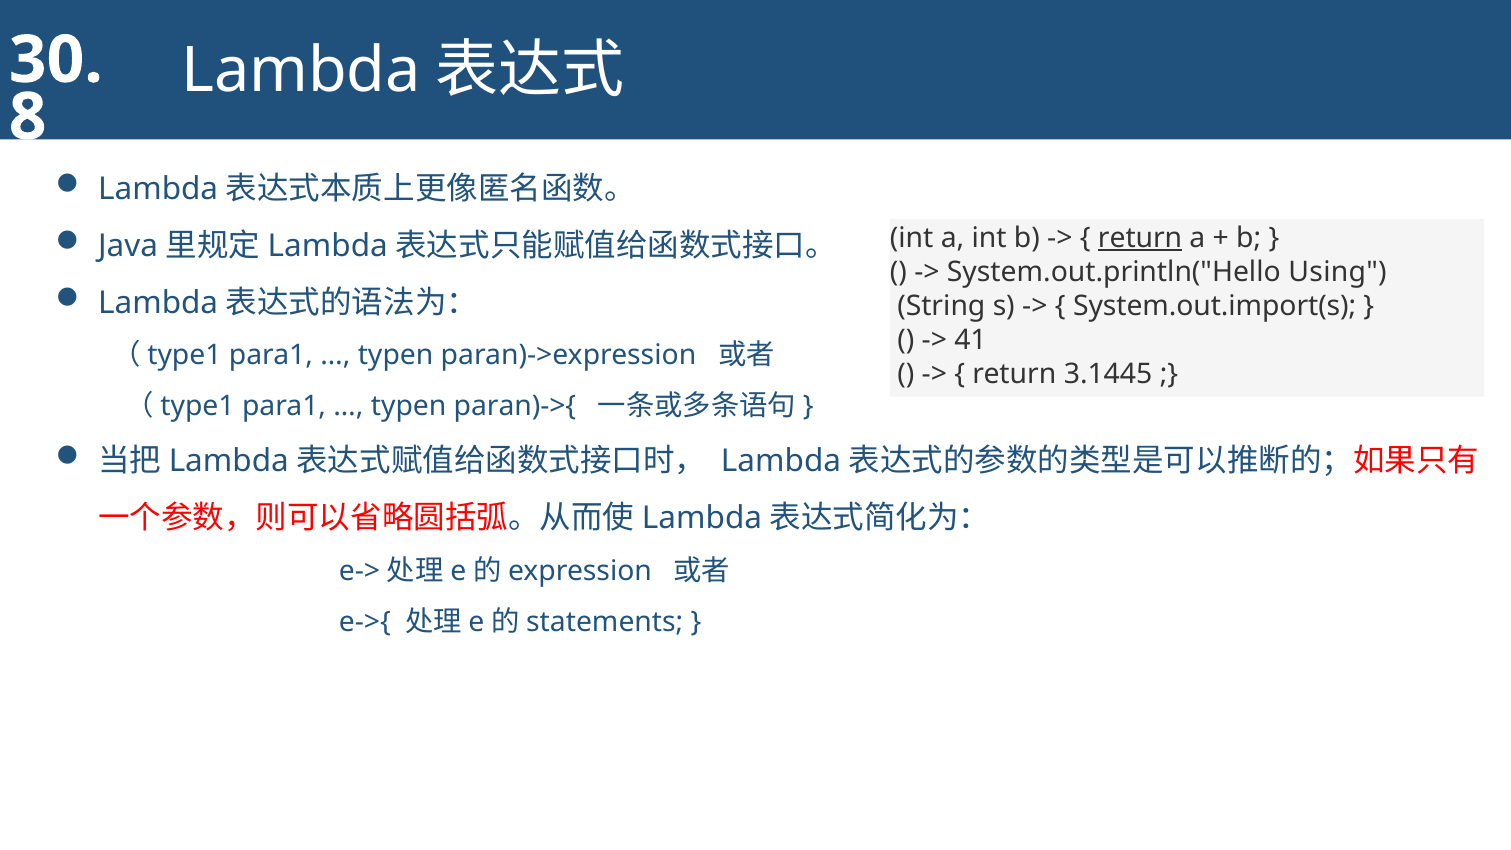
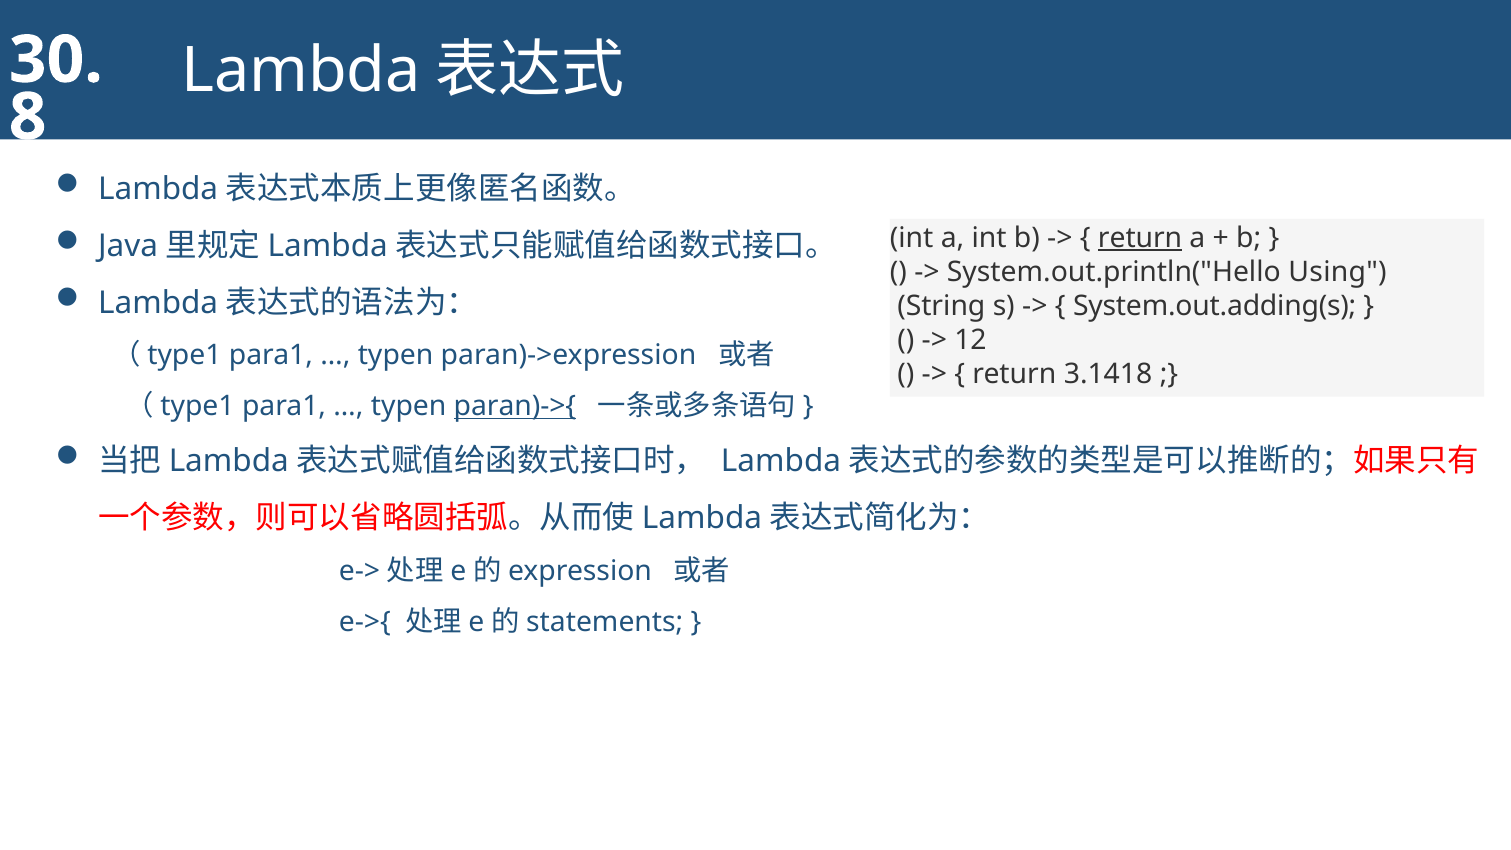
System.out.import(s: System.out.import(s -> System.out.adding(s
41: 41 -> 12
3.1445: 3.1445 -> 3.1418
paran)->{ underline: none -> present
